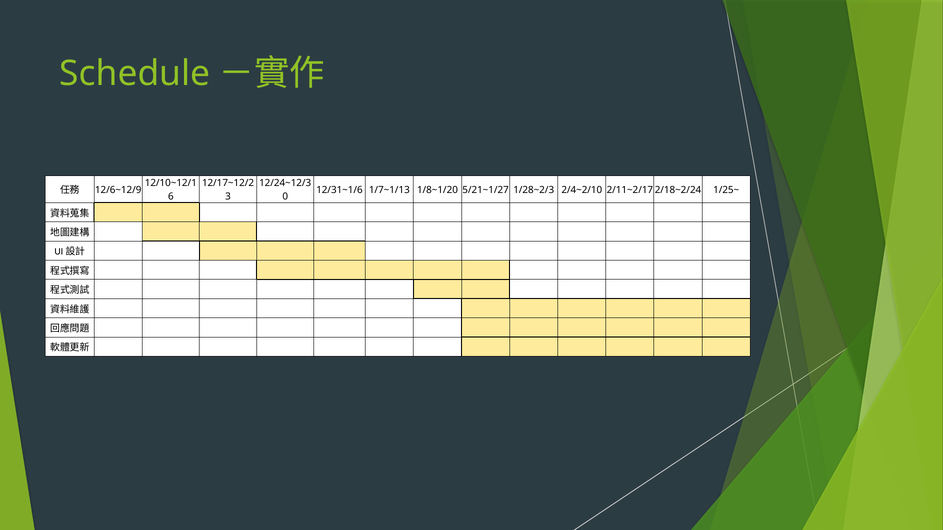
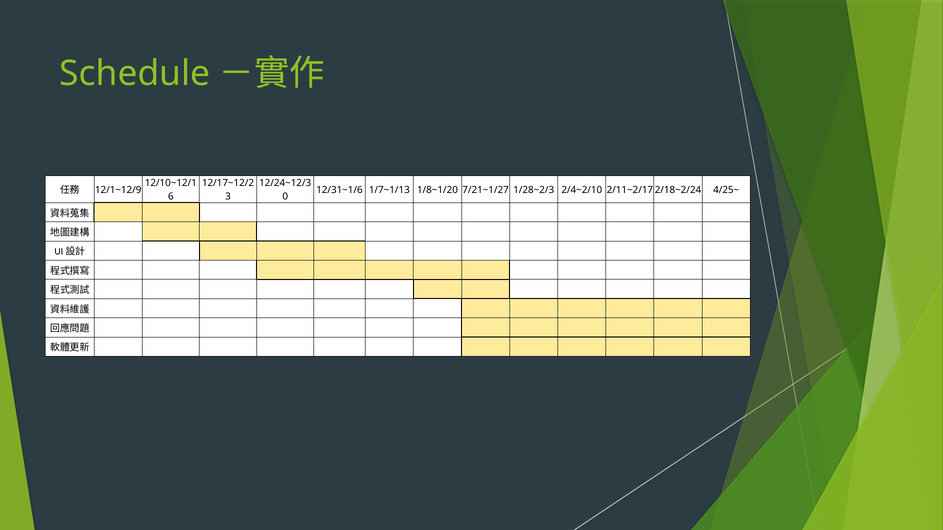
12/6~12/9: 12/6~12/9 -> 12/1~12/9
5/21~1/27: 5/21~1/27 -> 7/21~1/27
1/25~: 1/25~ -> 4/25~
